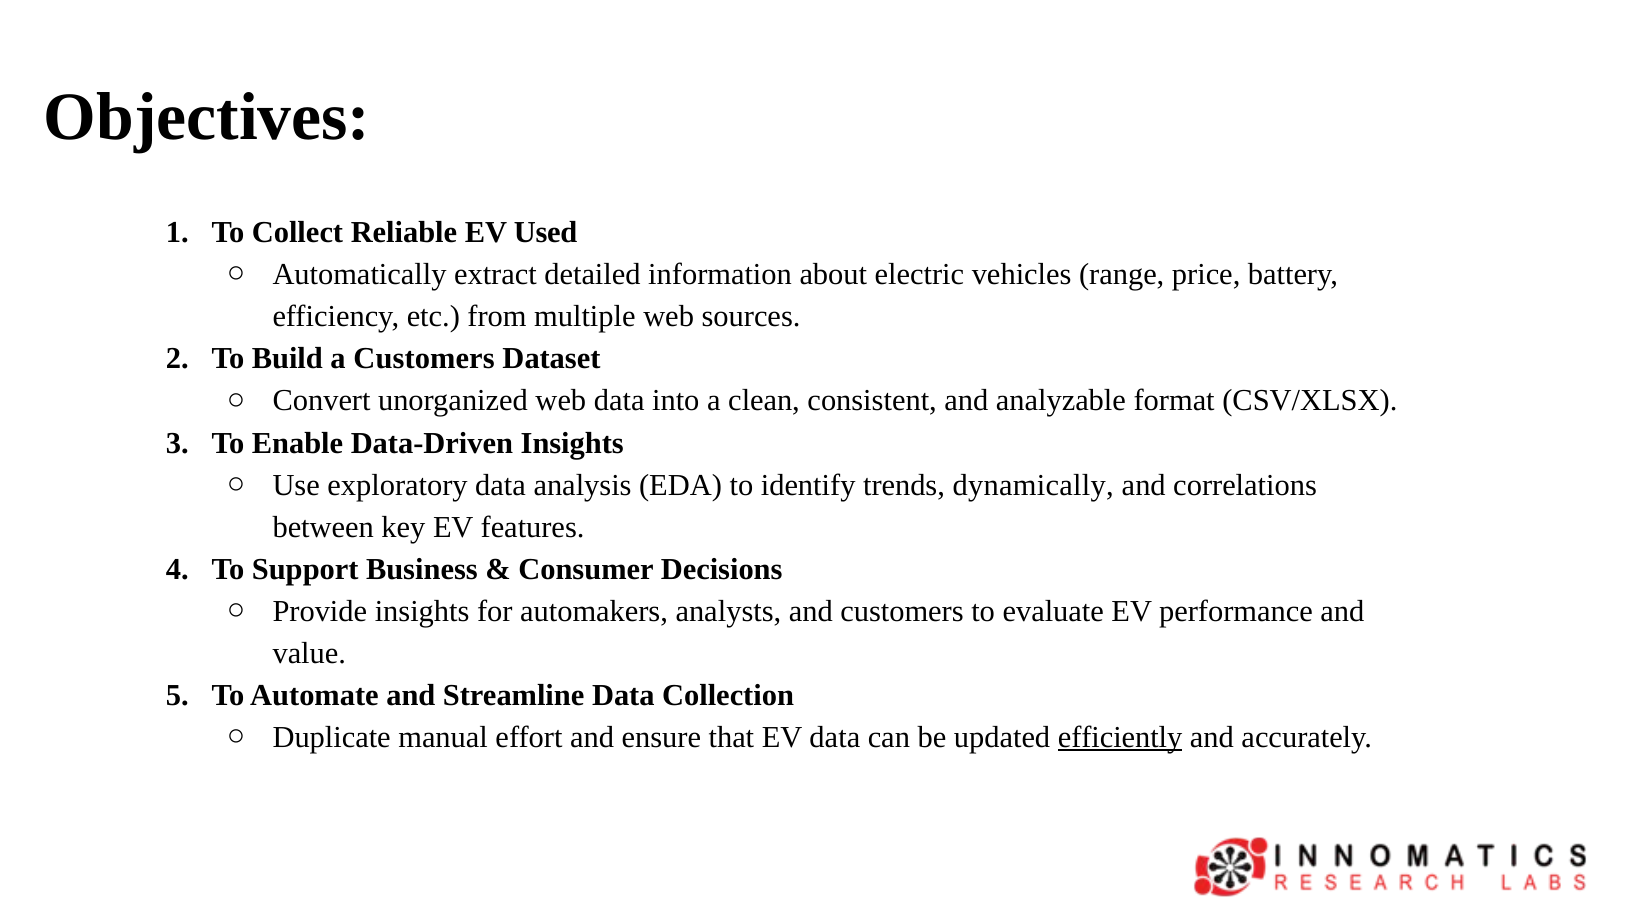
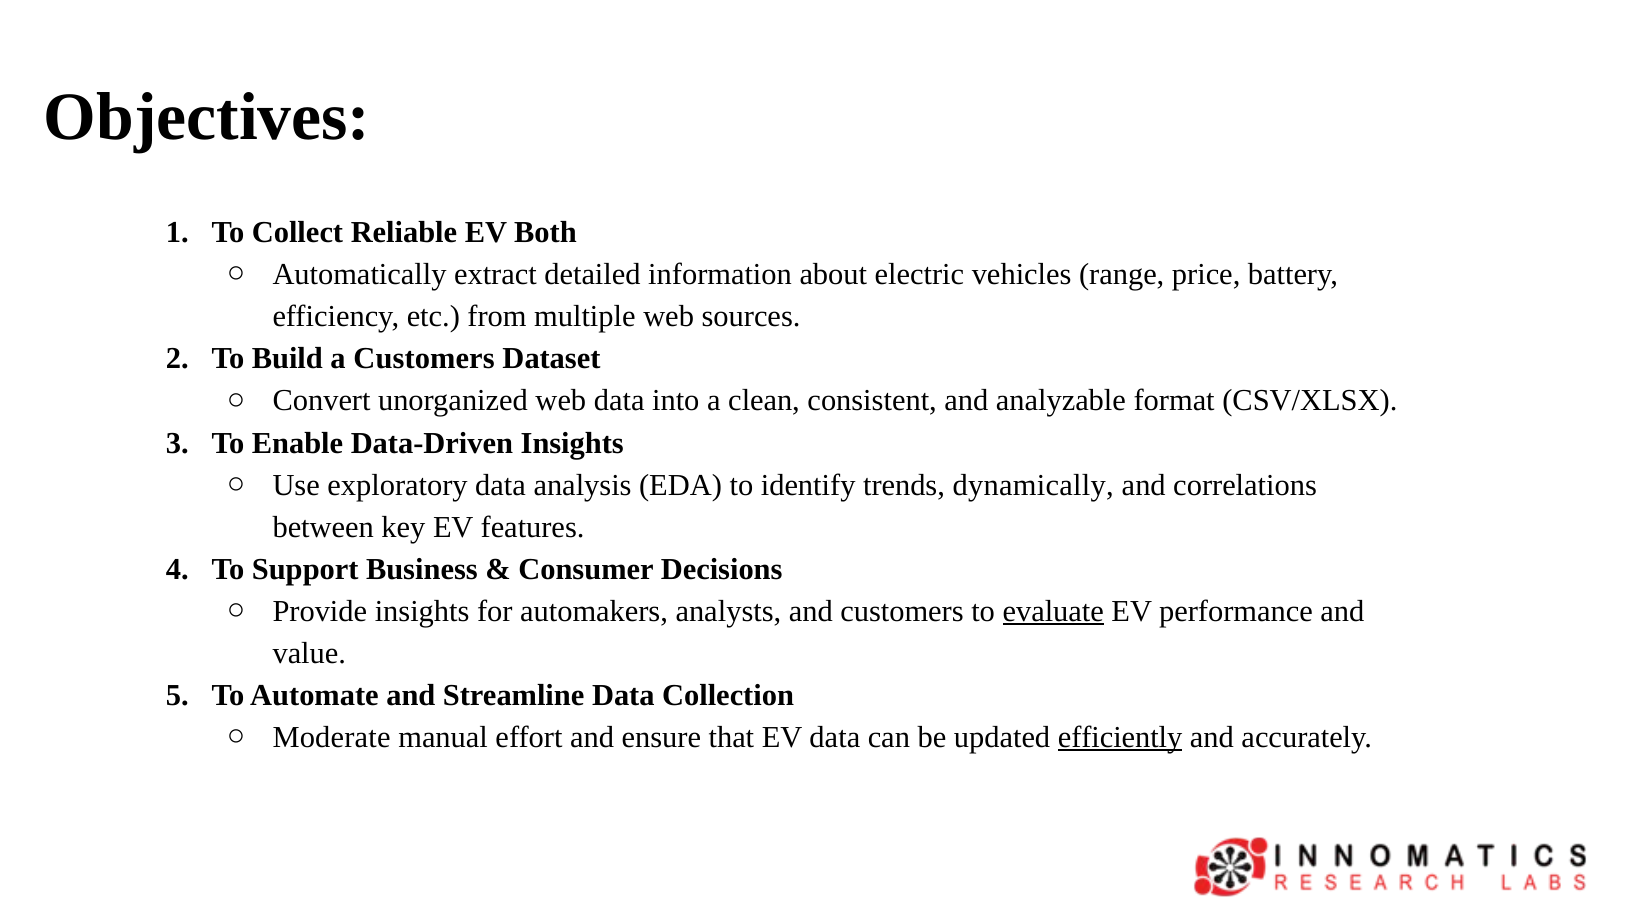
Used: Used -> Both
evaluate underline: none -> present
Duplicate: Duplicate -> Moderate
